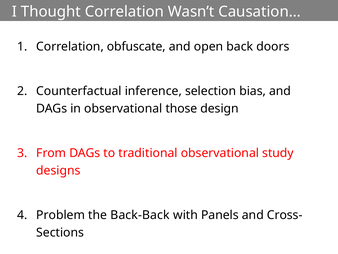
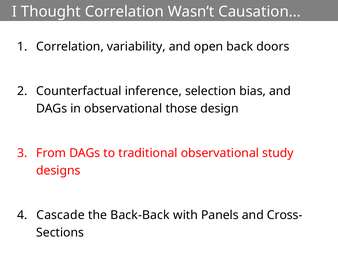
obfuscate: obfuscate -> variability
Problem: Problem -> Cascade
